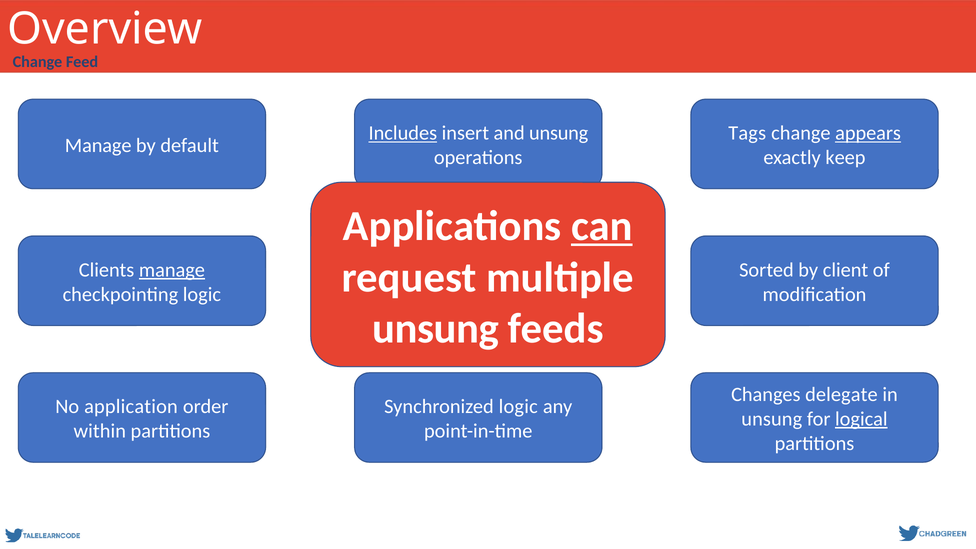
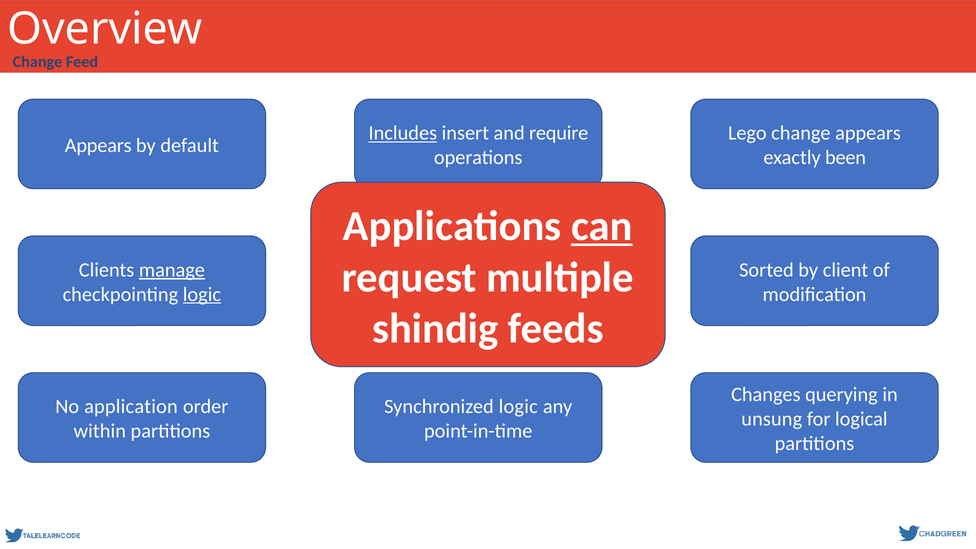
and unsung: unsung -> require
Tags: Tags -> Lego
appears at (868, 133) underline: present -> none
Manage at (98, 145): Manage -> Appears
keep: keep -> been
logic at (202, 294) underline: none -> present
unsung at (435, 329): unsung -> shindig
delegate: delegate -> querying
logical underline: present -> none
